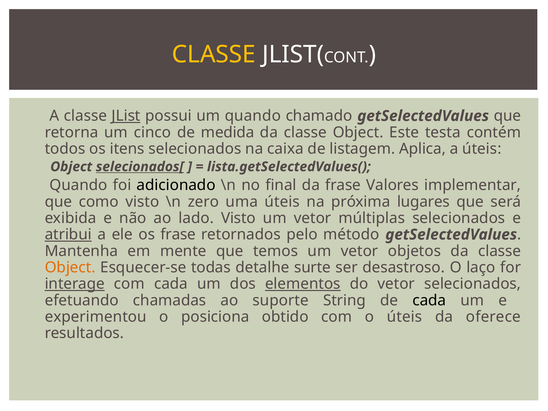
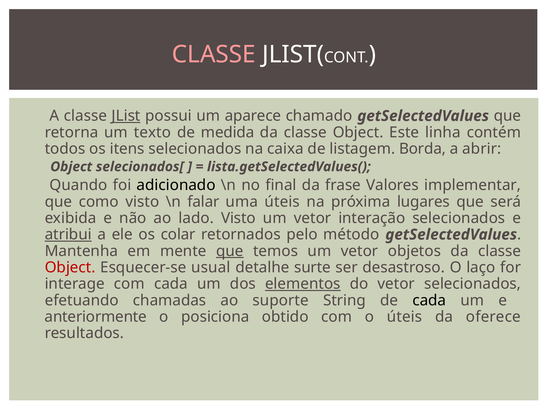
CLASSE at (214, 55) colour: yellow -> pink
um quando: quando -> aparece
cinco: cinco -> texto
testa: testa -> linha
Aplica: Aplica -> Borda
a úteis: úteis -> abrir
selecionados[ underline: present -> none
zero: zero -> falar
múltiplas: múltiplas -> interação
os frase: frase -> colar
que at (230, 251) underline: none -> present
Object at (70, 267) colour: orange -> red
todas: todas -> usual
interage underline: present -> none
experimentou: experimentou -> anteriormente
